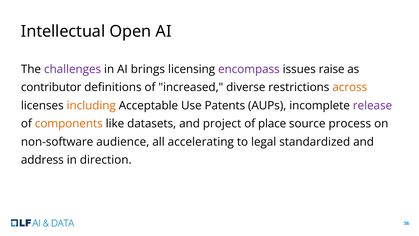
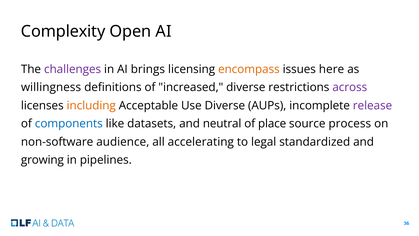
Intellectual: Intellectual -> Complexity
encompass colour: purple -> orange
raise: raise -> here
contributor: contributor -> willingness
across colour: orange -> purple
Use Patents: Patents -> Diverse
components colour: orange -> blue
project: project -> neutral
address: address -> growing
direction: direction -> pipelines
